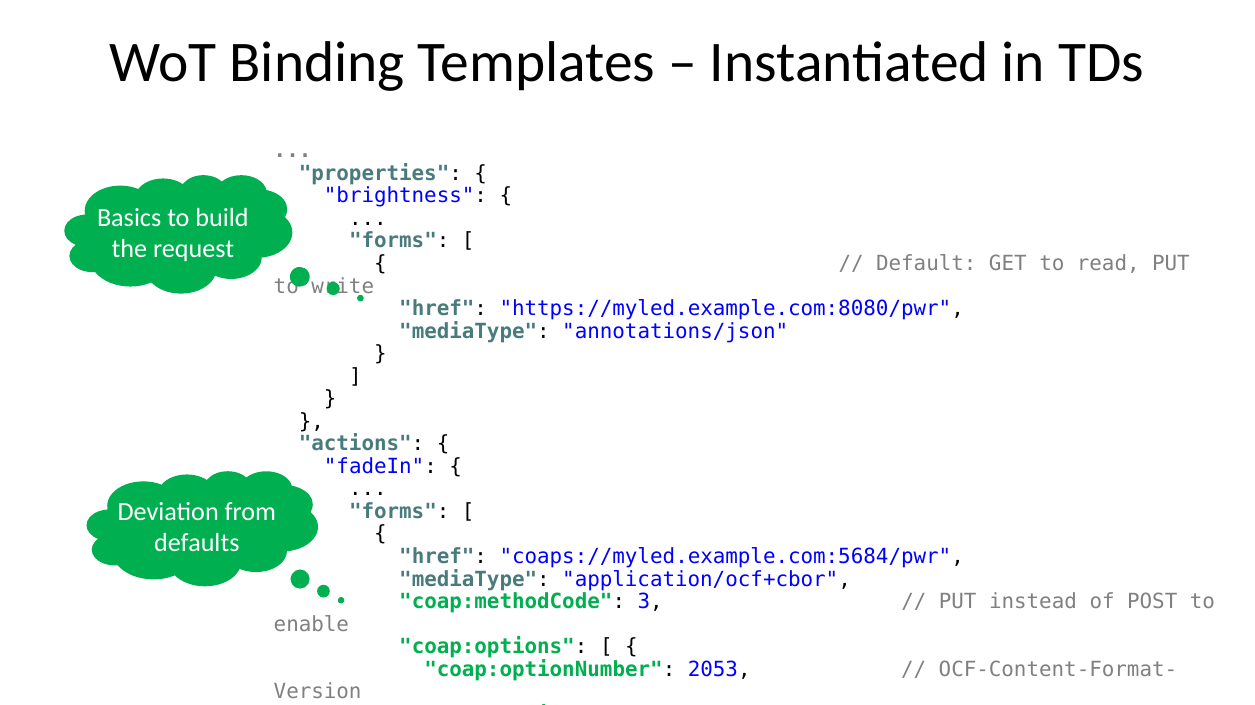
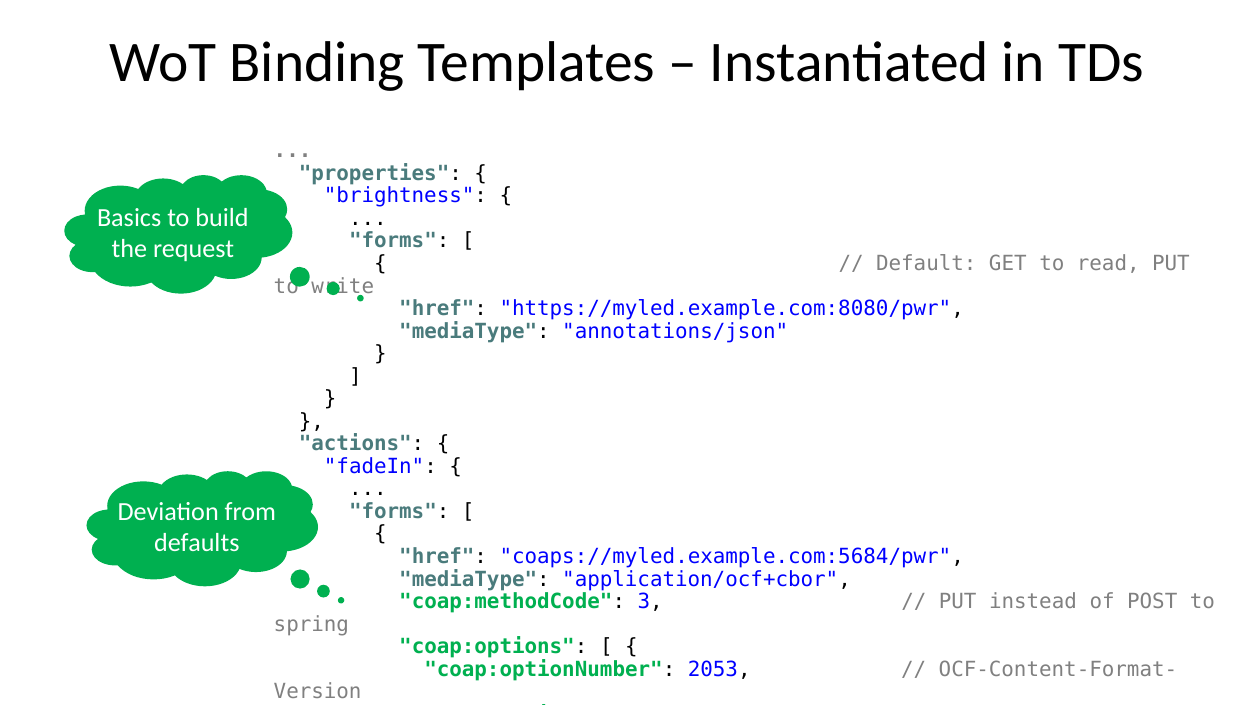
enable: enable -> spring
